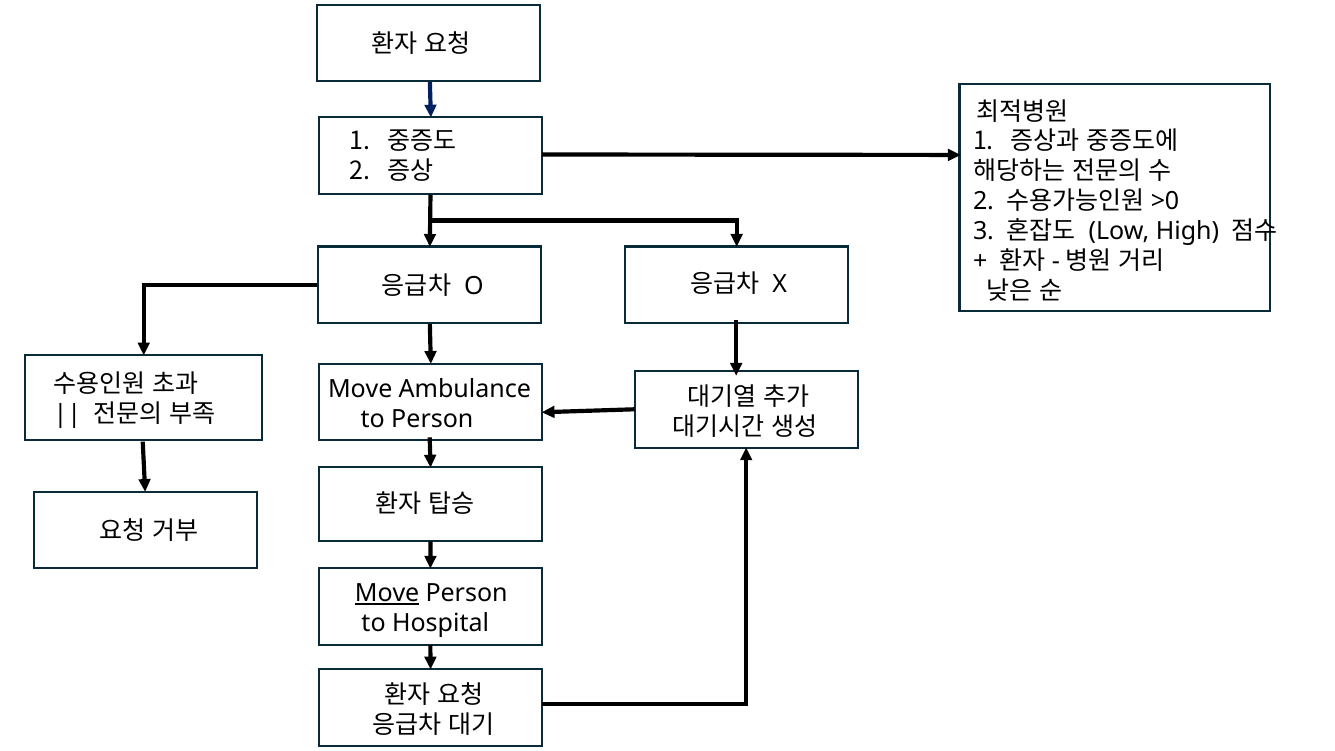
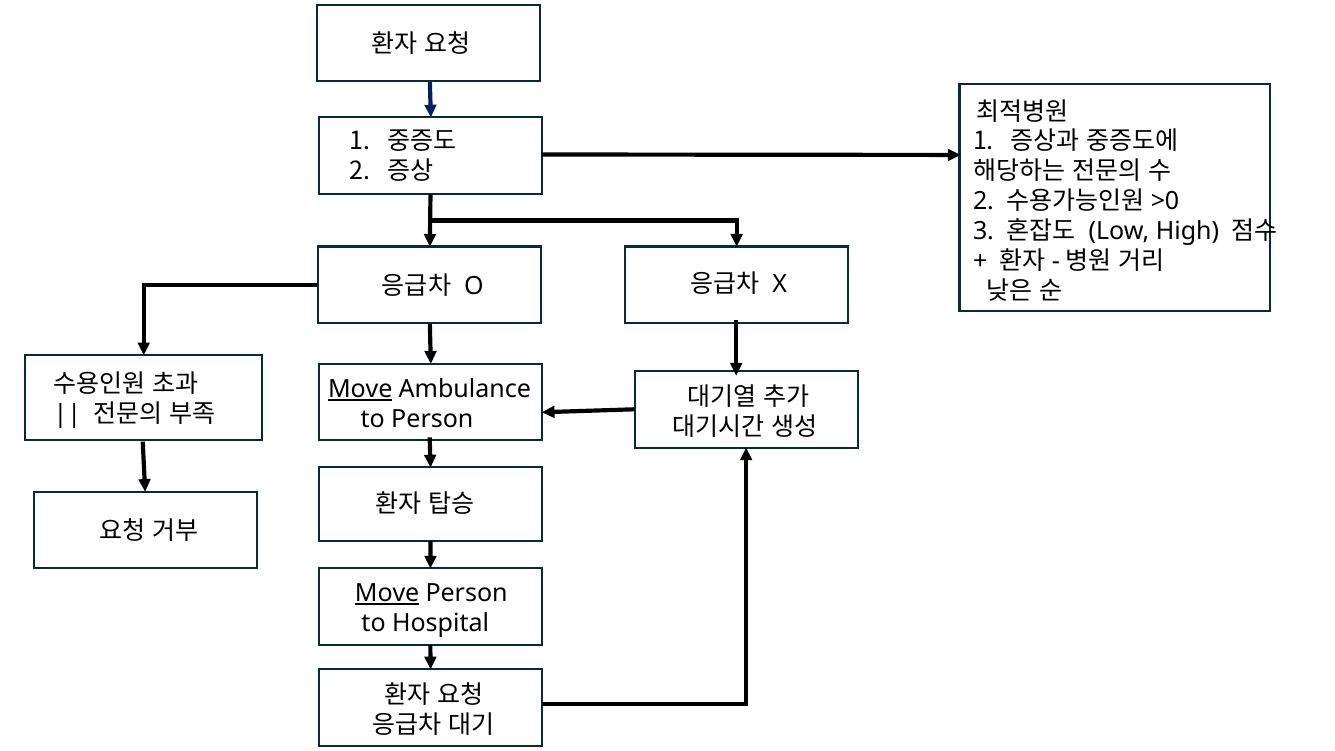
Move at (360, 389) underline: none -> present
